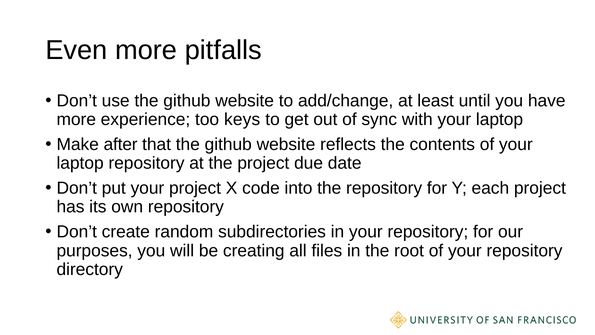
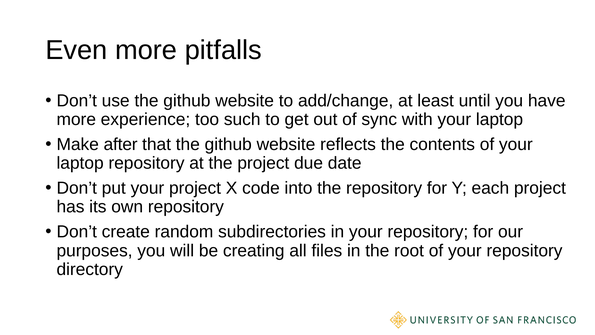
keys: keys -> such
